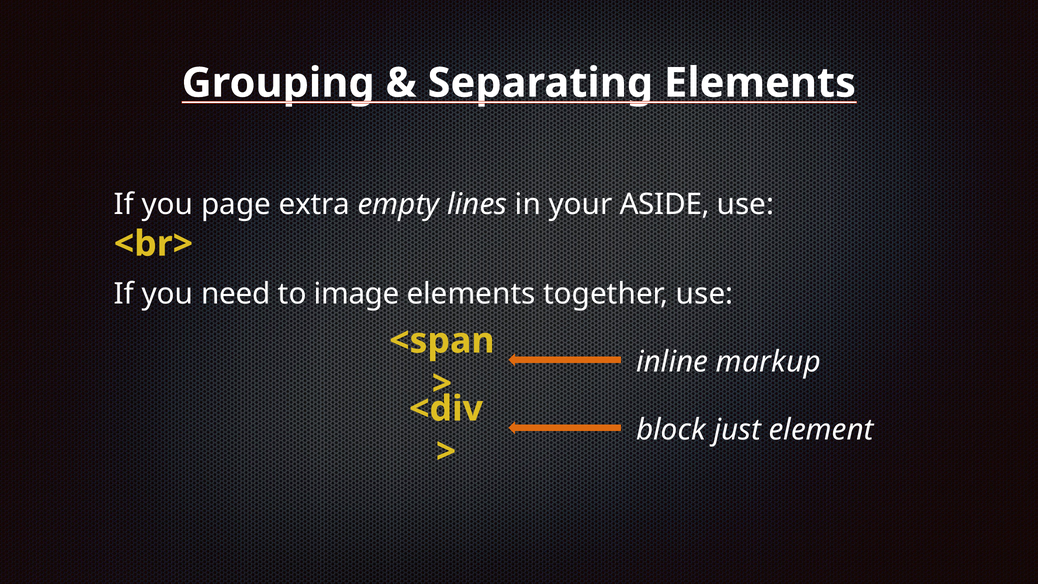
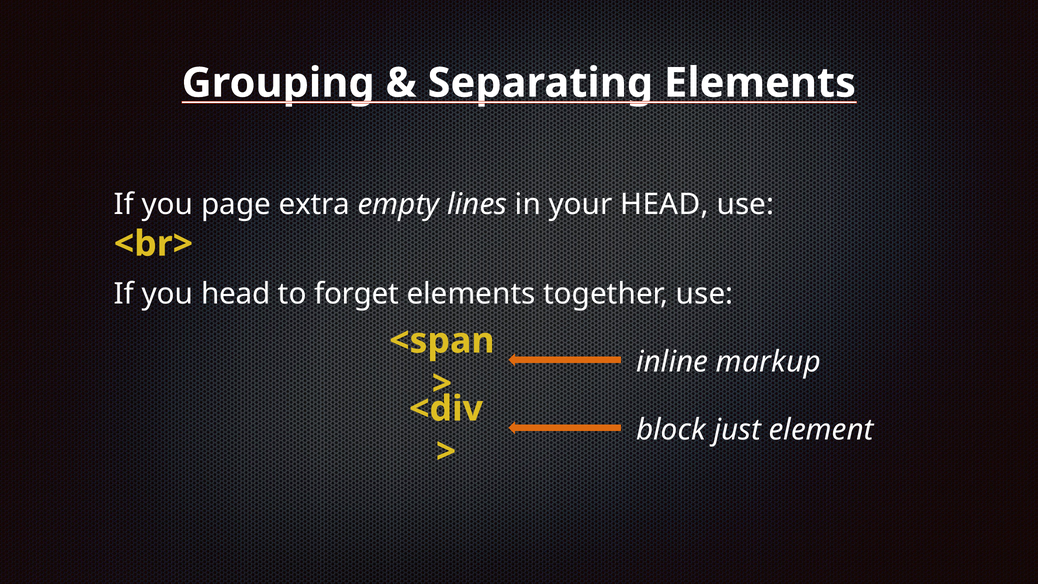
your ASIDE: ASIDE -> HEAD
you need: need -> head
image: image -> forget
